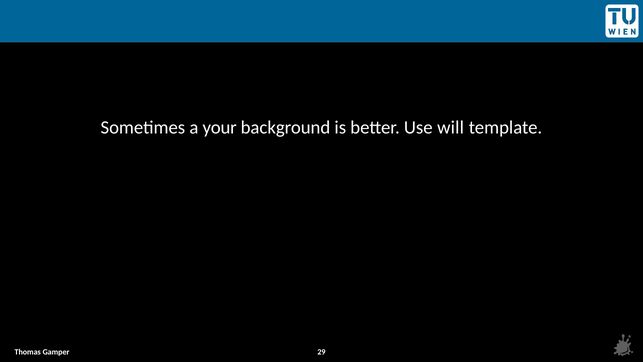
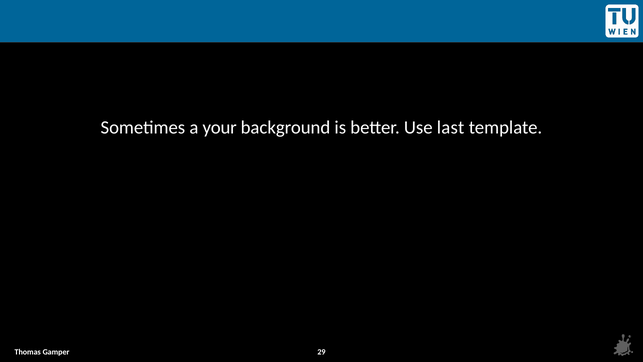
will: will -> last
